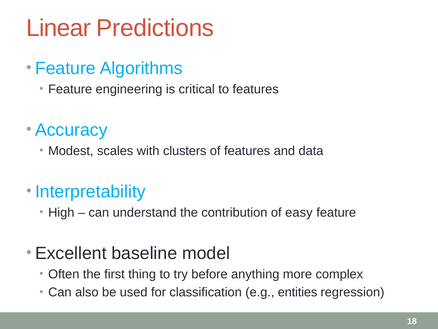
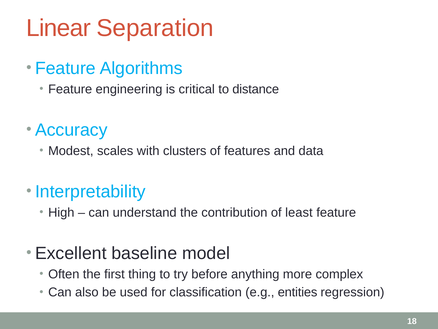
Predictions: Predictions -> Separation
to features: features -> distance
easy: easy -> least
